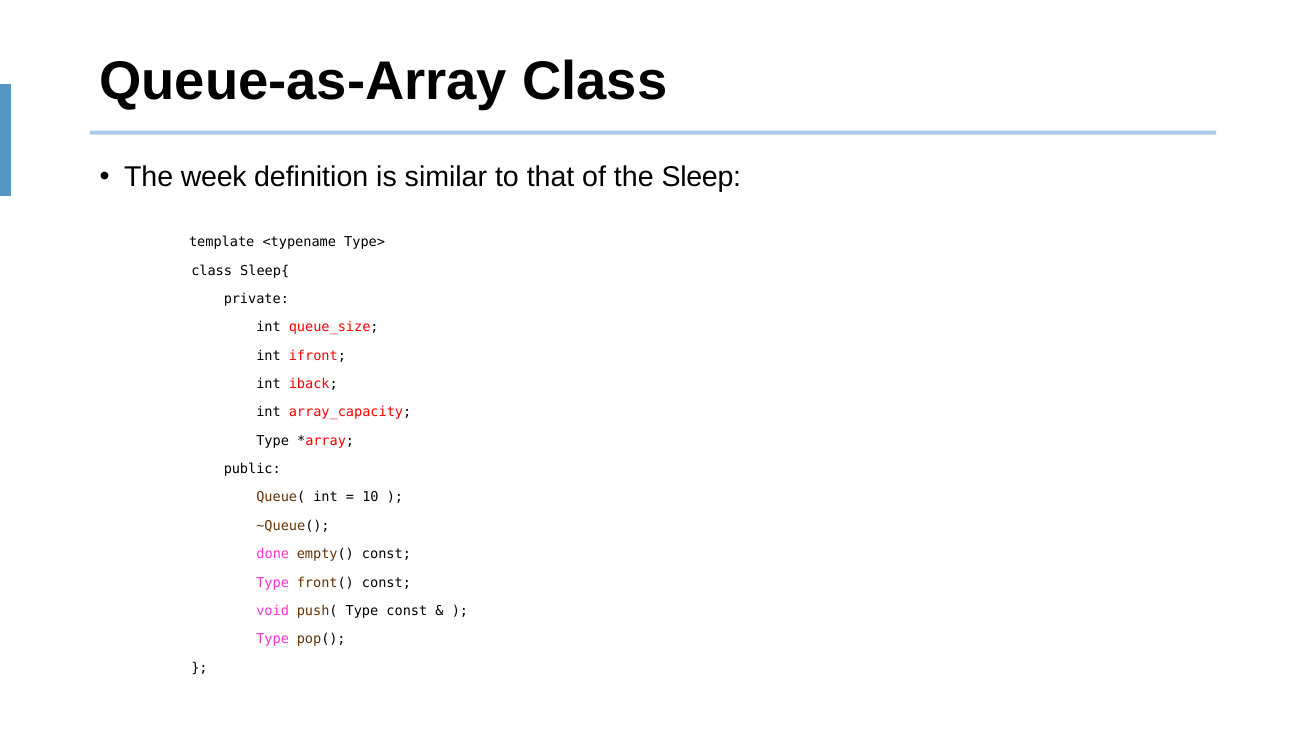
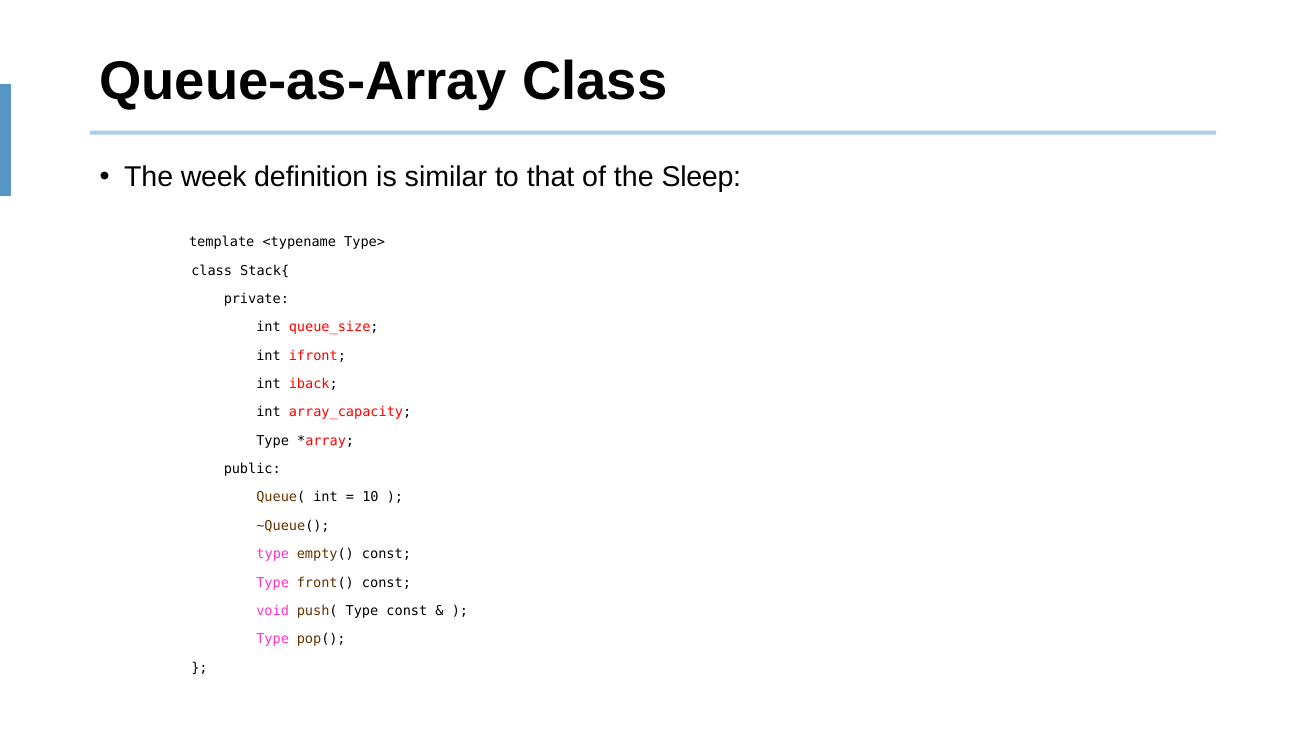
Sleep{: Sleep{ -> Stack{
done at (273, 554): done -> type
